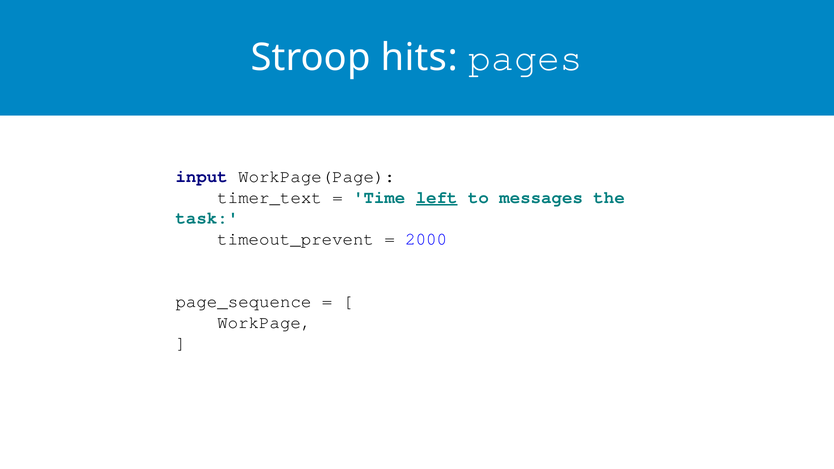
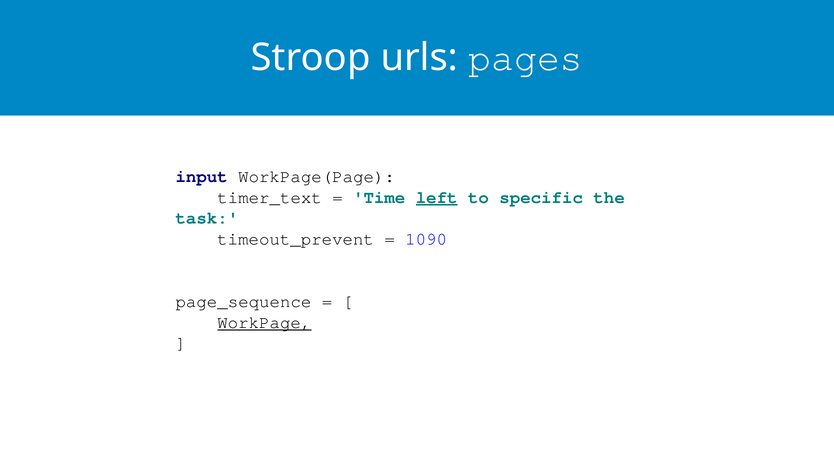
hits: hits -> urls
messages: messages -> specific
2000: 2000 -> 1090
WorkPage underline: none -> present
